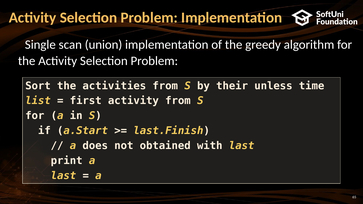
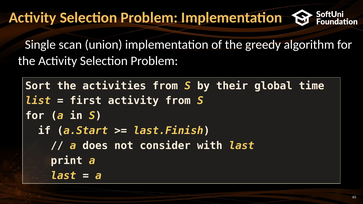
unless: unless -> global
obtained: obtained -> consider
